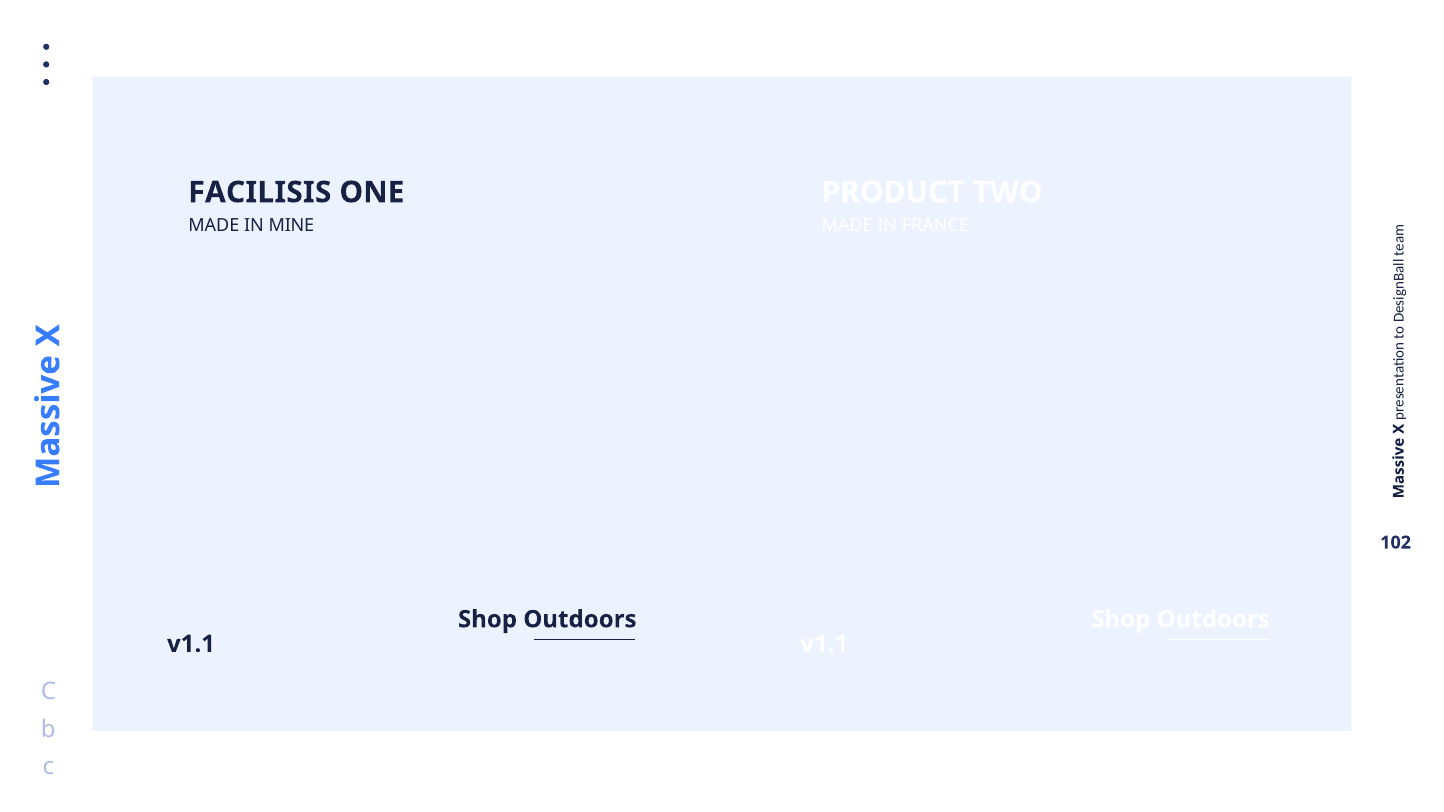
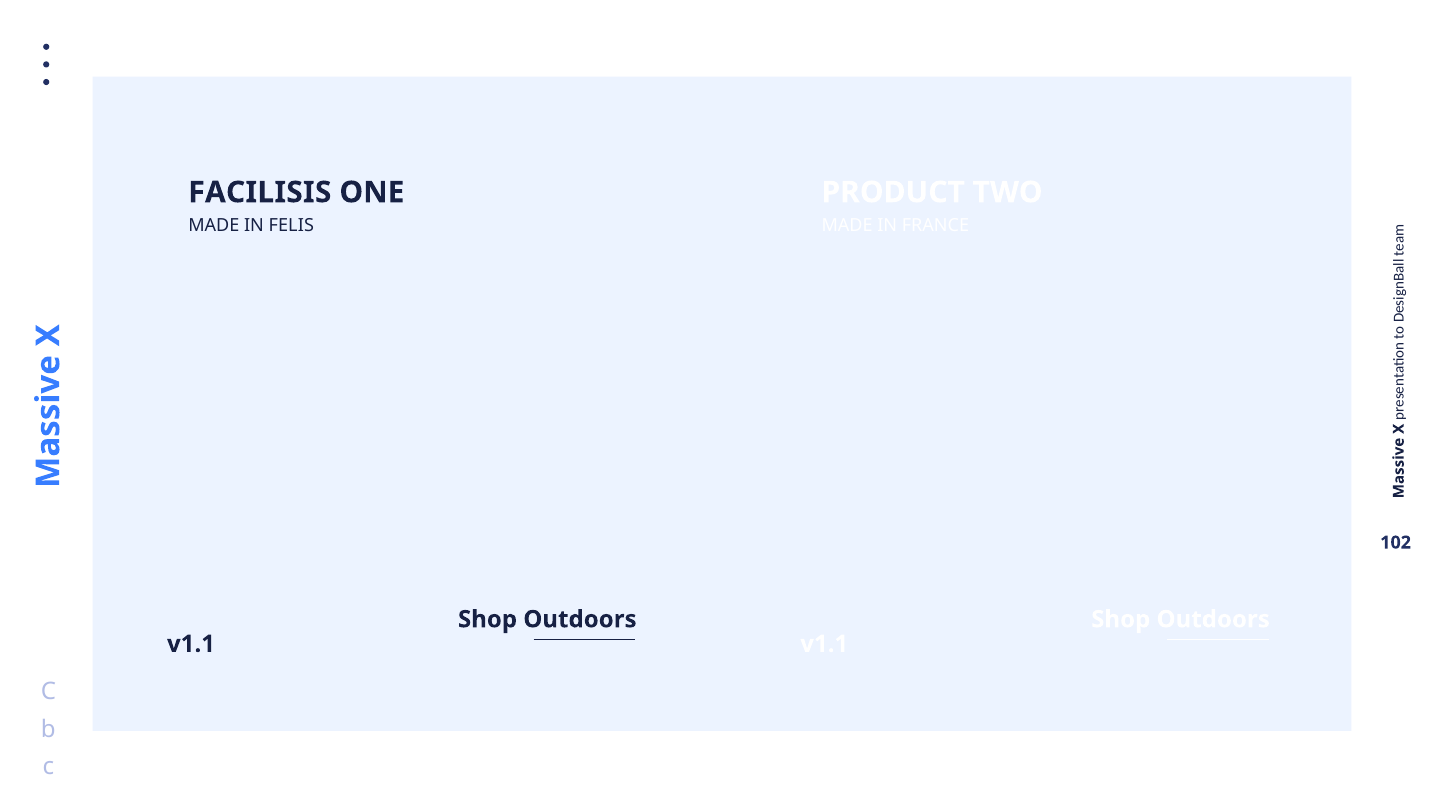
MINE: MINE -> FELIS
